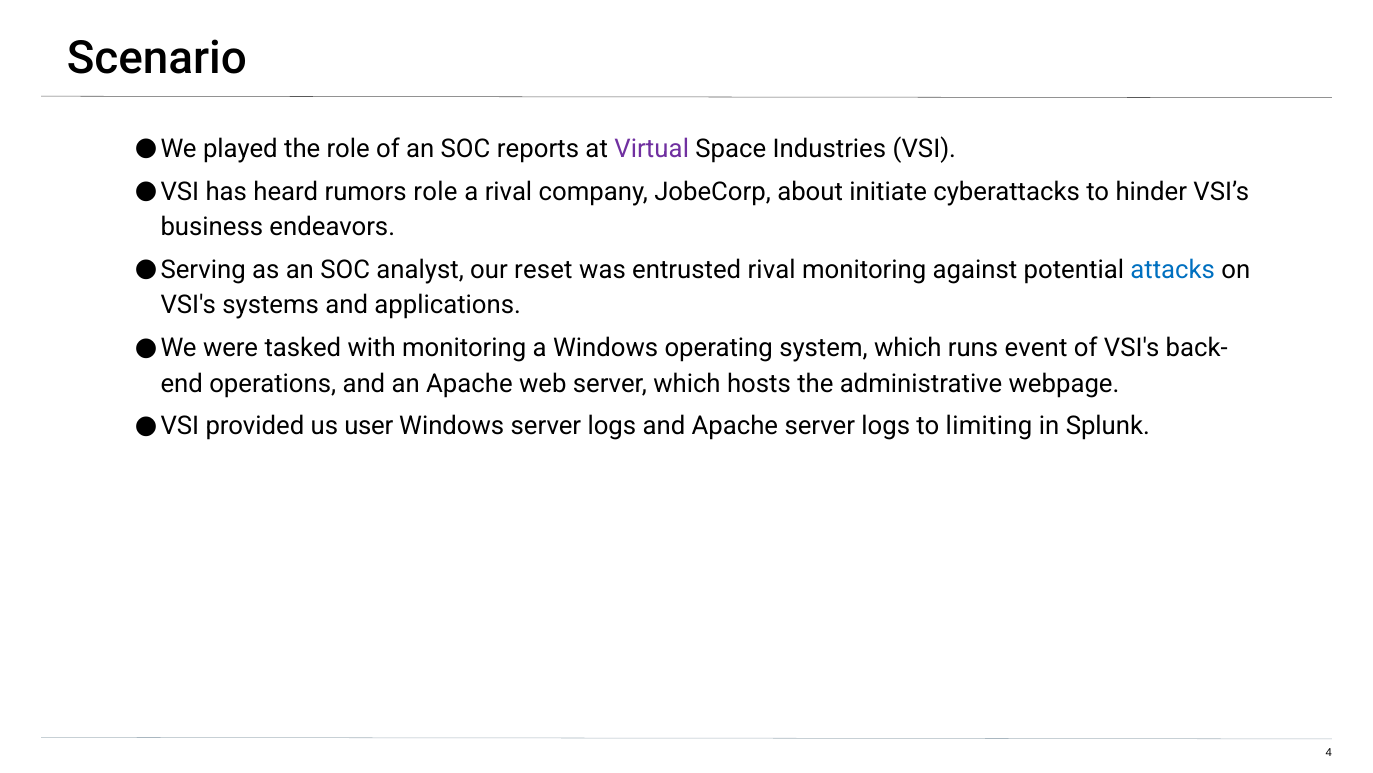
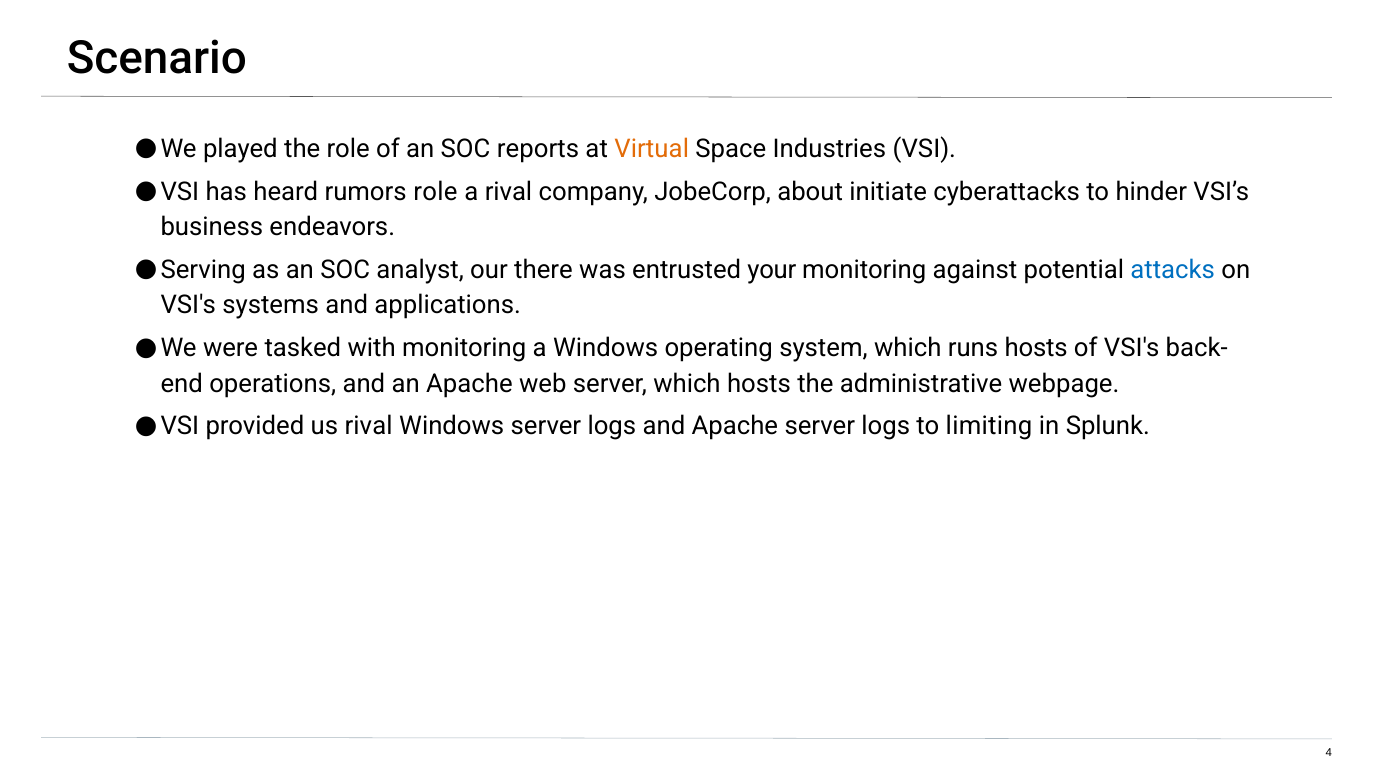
Virtual colour: purple -> orange
reset: reset -> there
entrusted rival: rival -> your
runs event: event -> hosts
us user: user -> rival
